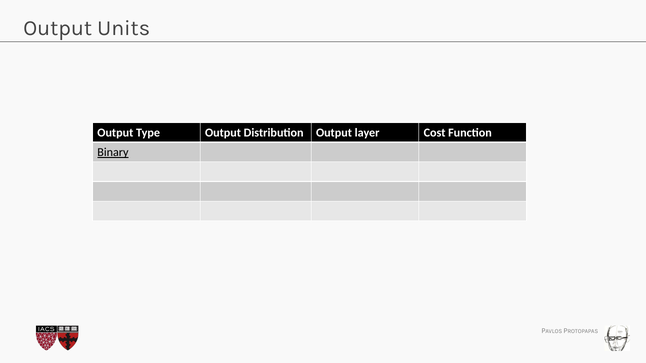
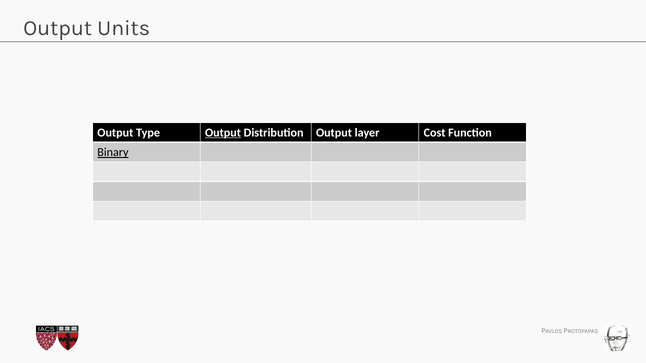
Output at (223, 133) underline: none -> present
